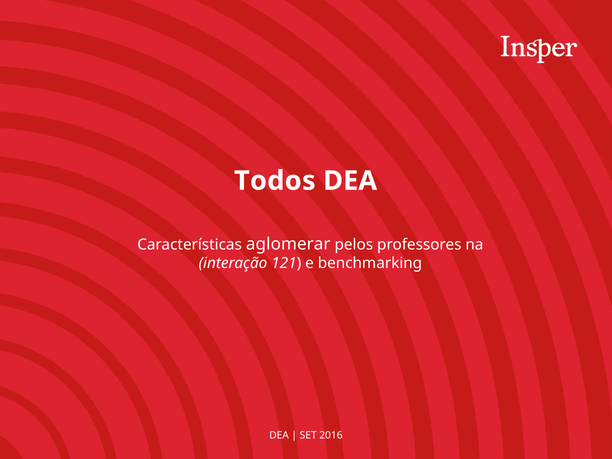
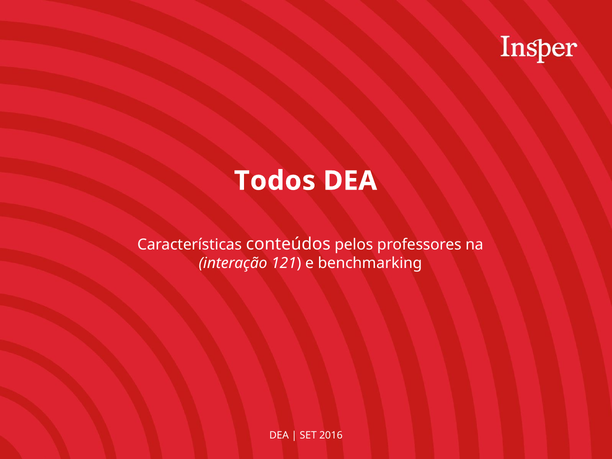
aglomerar: aglomerar -> conteúdos
